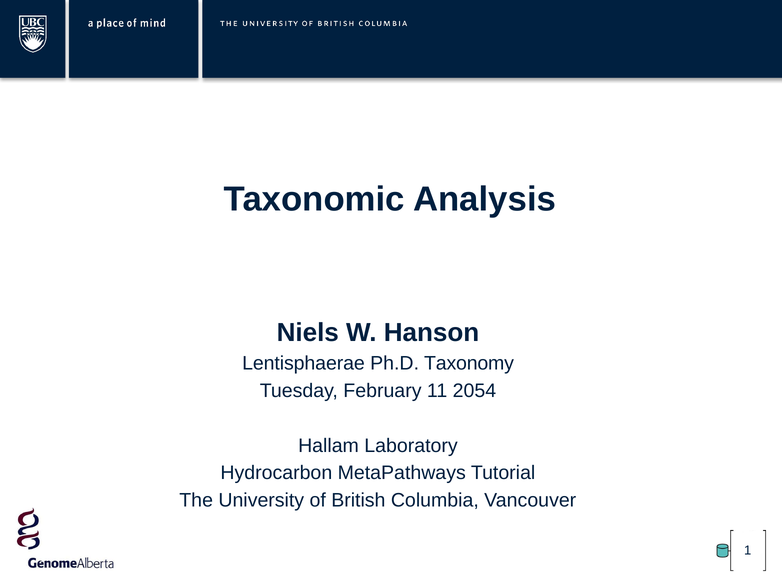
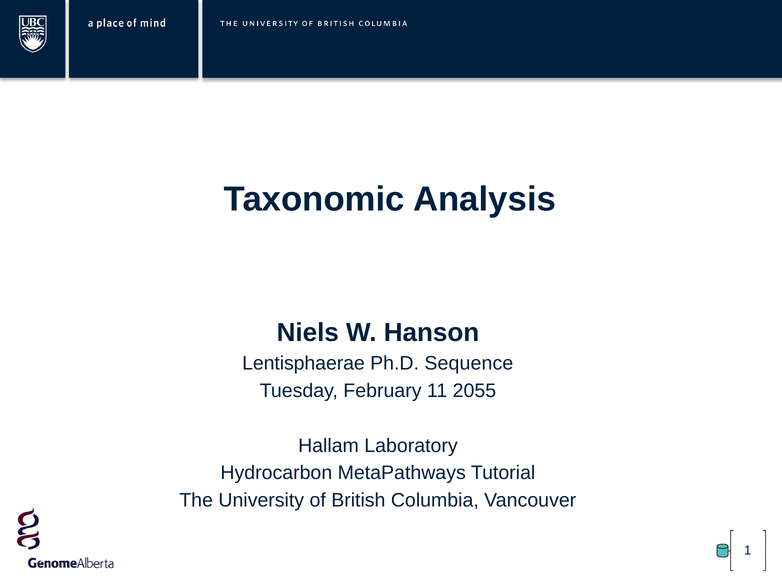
Taxonomy: Taxonomy -> Sequence
2054: 2054 -> 2055
